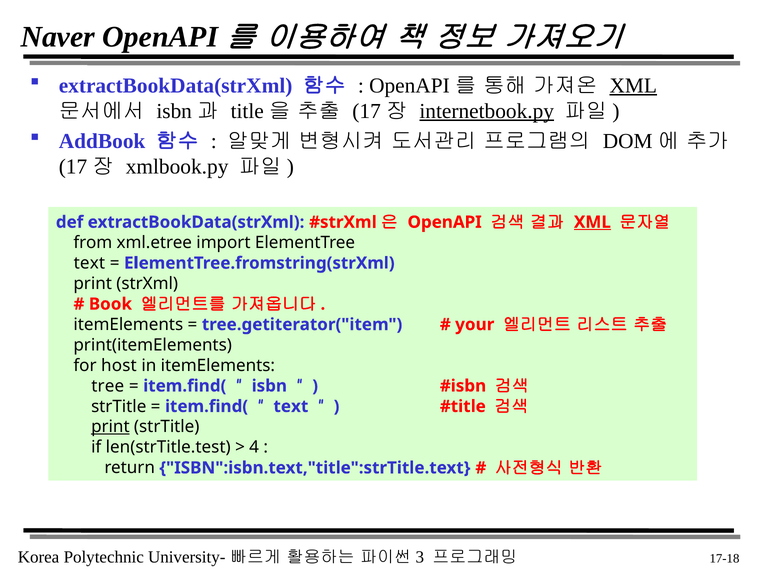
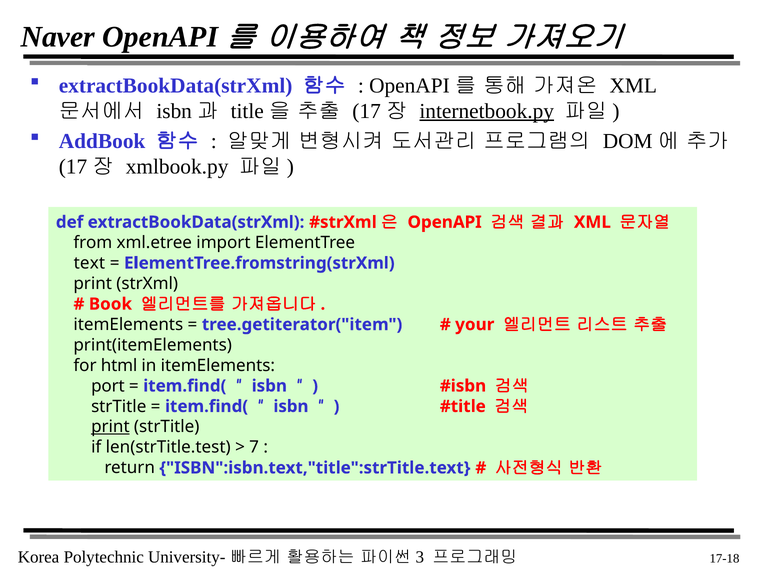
XML at (633, 86) underline: present -> none
XML at (592, 222) underline: present -> none
host: host -> html
tree: tree -> port
text at (291, 406): text -> isbn
4: 4 -> 7
